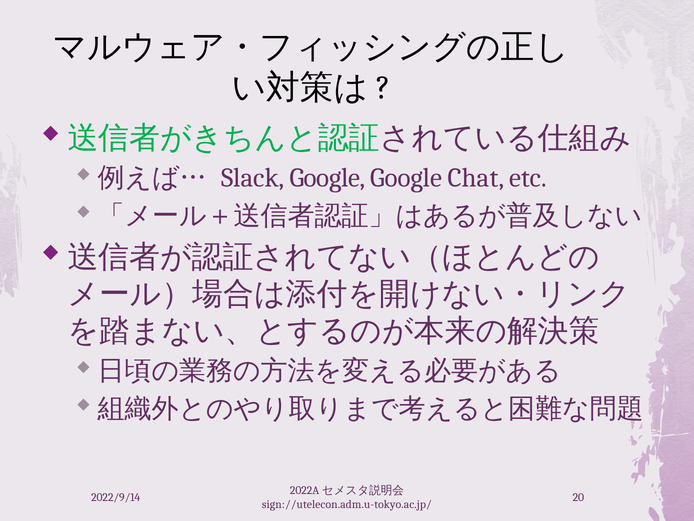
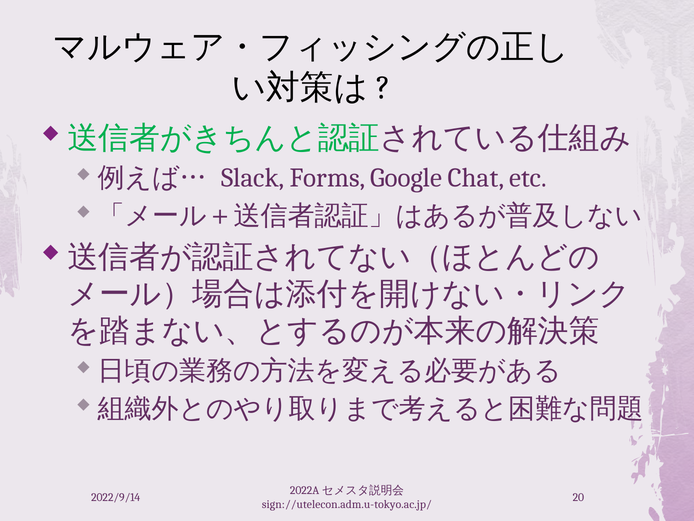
Slack Google: Google -> Forms
